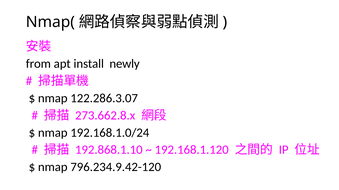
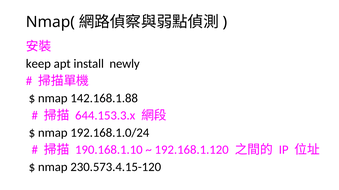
from: from -> keep
122.286.3.07: 122.286.3.07 -> 142.168.1.88
273.662.8.x: 273.662.8.x -> 644.153.3.x
192.868.1.10: 192.868.1.10 -> 190.168.1.10
796.234.9.42-120: 796.234.9.42-120 -> 230.573.4.15-120
